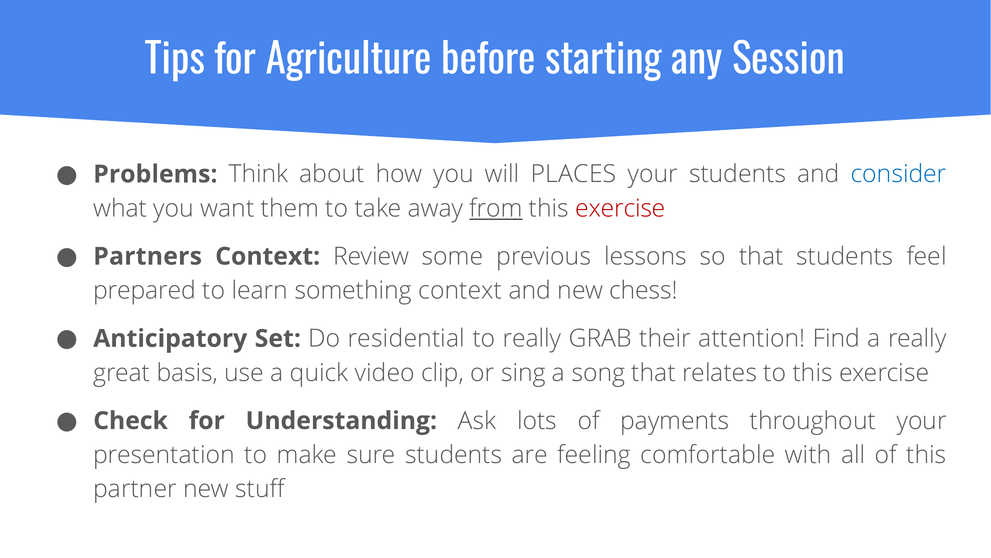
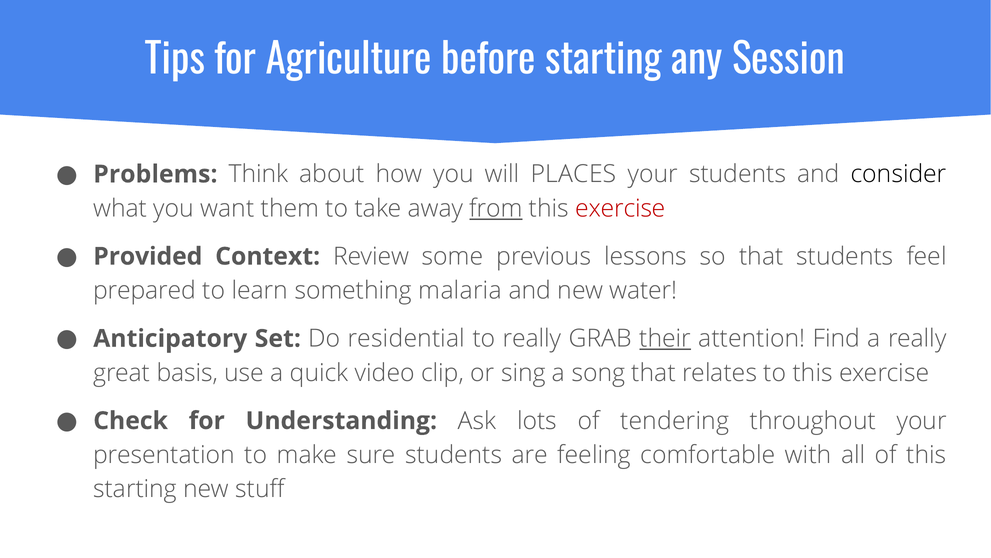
consider colour: blue -> black
Partners: Partners -> Provided
something context: context -> malaria
chess: chess -> water
their underline: none -> present
payments: payments -> tendering
partner at (135, 489): partner -> starting
